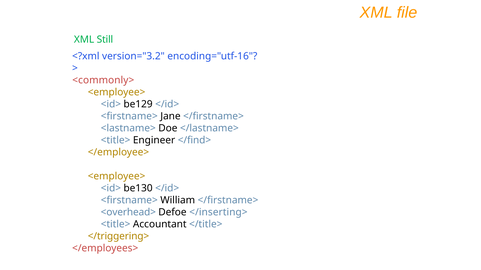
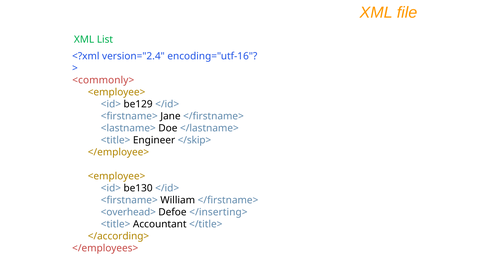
Still: Still -> List
version="3.2: version="3.2 -> version="2.4
</find>: </find> -> </skip>
</triggering>: </triggering> -> </according>
